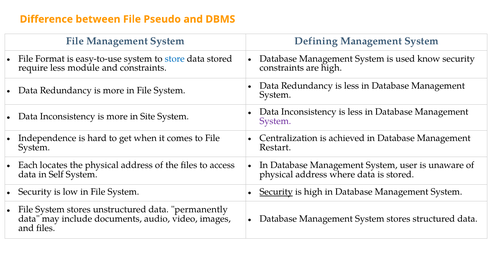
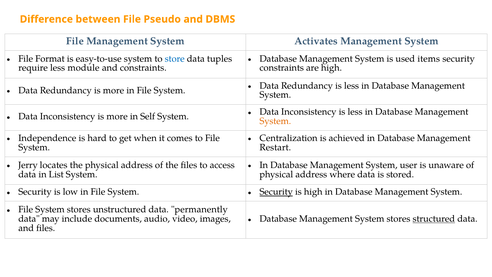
Defining: Defining -> Activates
data stored: stored -> tuples
know: know -> items
Site: Site -> Self
System at (275, 121) colour: purple -> orange
Each: Each -> Jerry
Self: Self -> List
structured underline: none -> present
